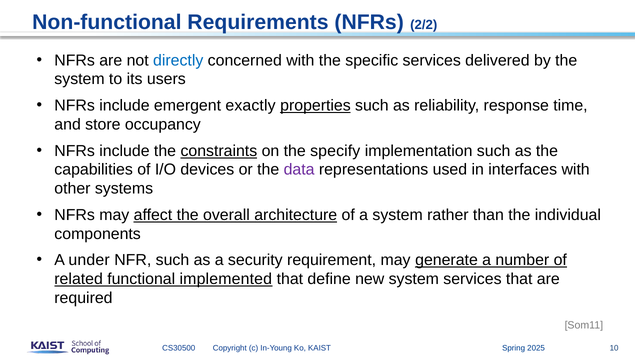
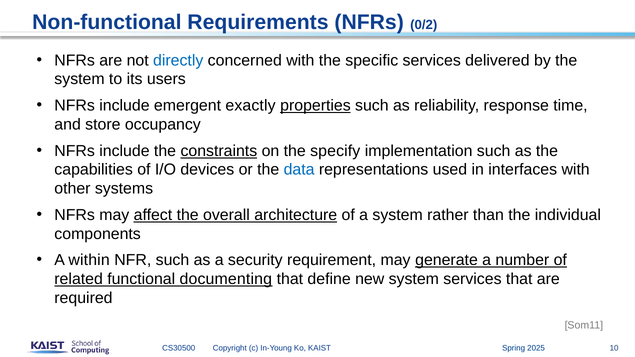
2/2: 2/2 -> 0/2
data colour: purple -> blue
under: under -> within
implemented: implemented -> documenting
